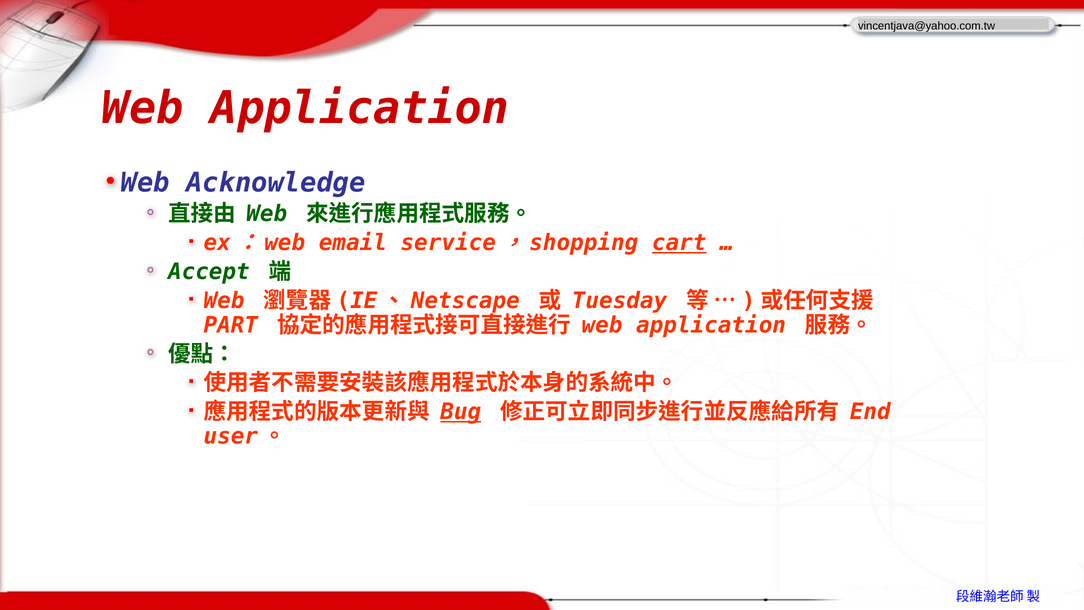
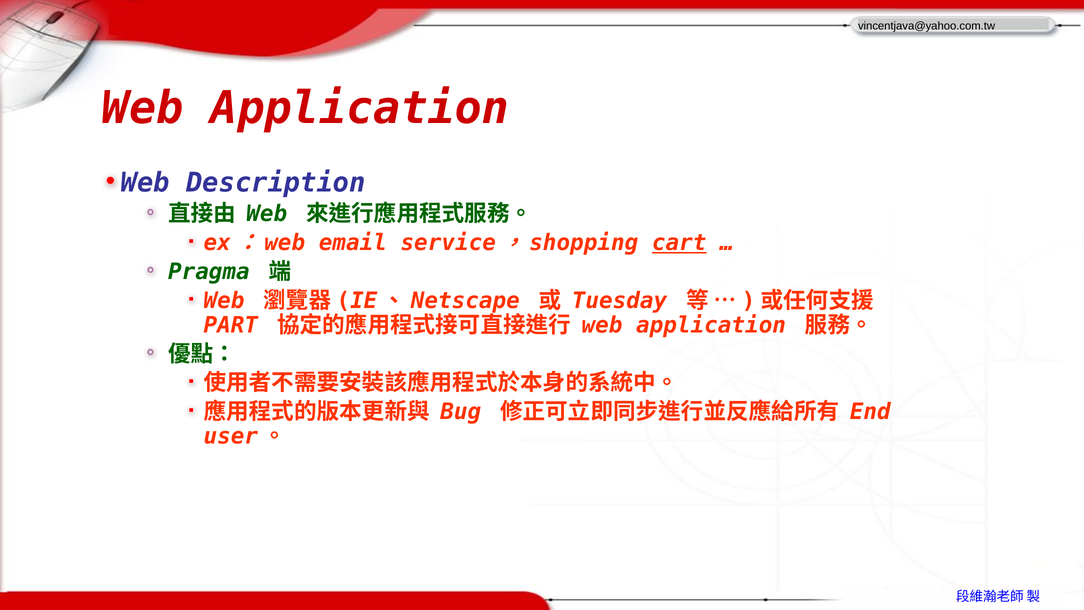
Acknowledge: Acknowledge -> Description
Accept: Accept -> Pragma
Bug underline: present -> none
